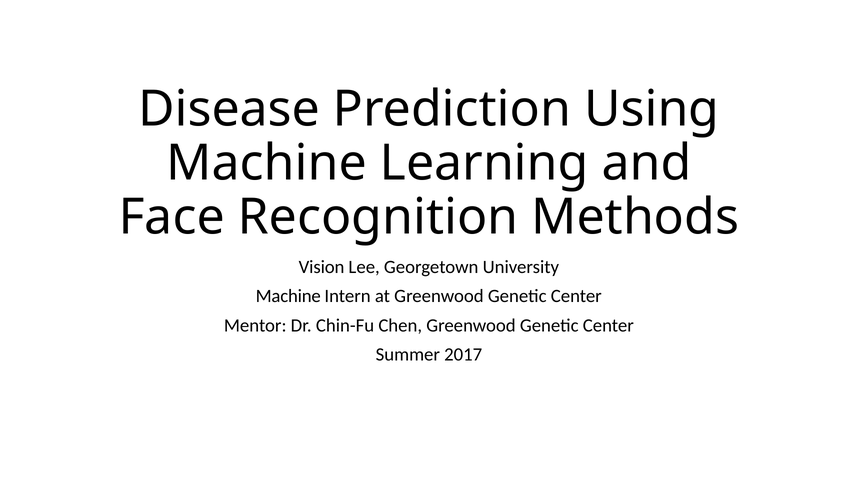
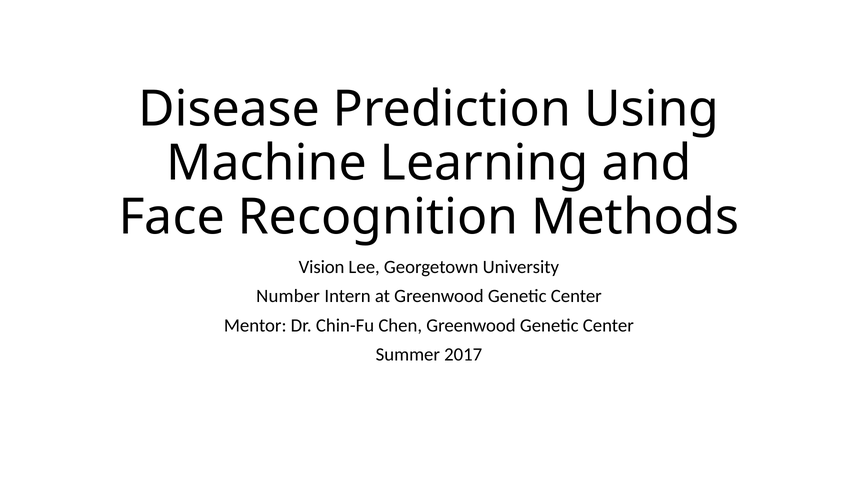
Machine at (288, 296): Machine -> Number
